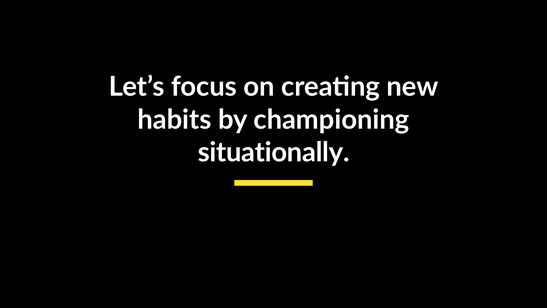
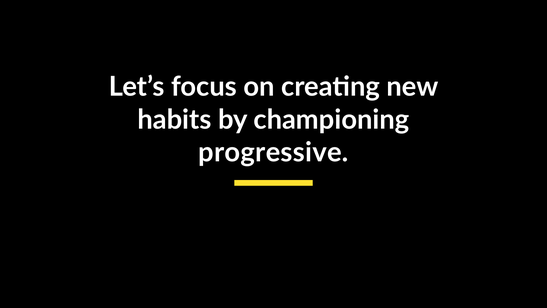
situationally: situationally -> progressive
